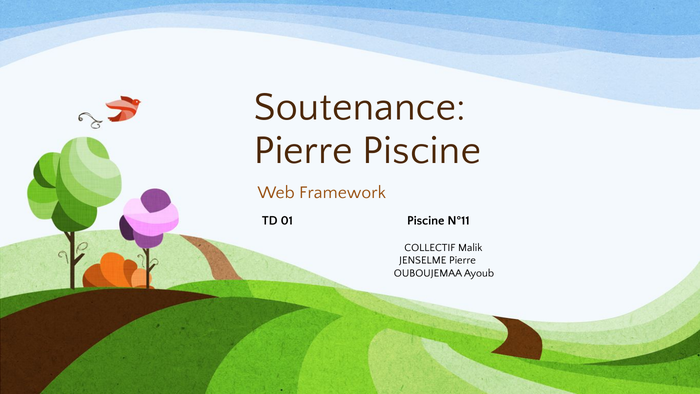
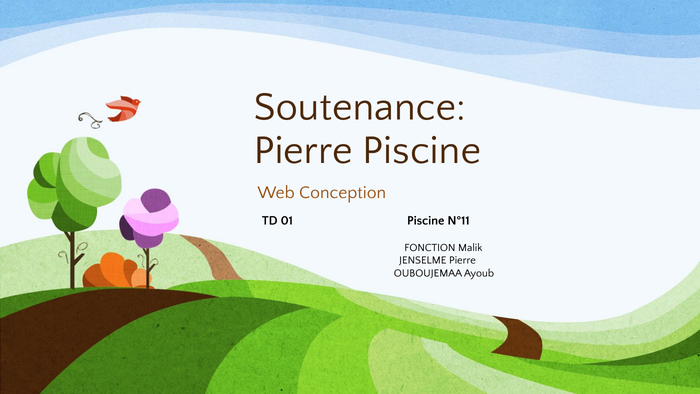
Framework: Framework -> Conception
COLLECTIF: COLLECTIF -> FONCTION
